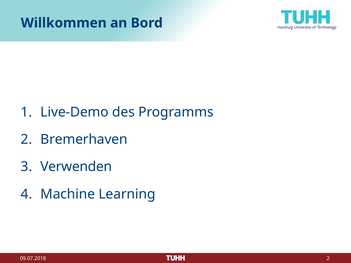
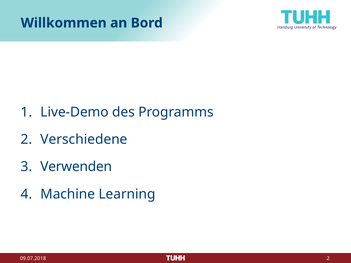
Bremerhaven: Bremerhaven -> Verschiedene
